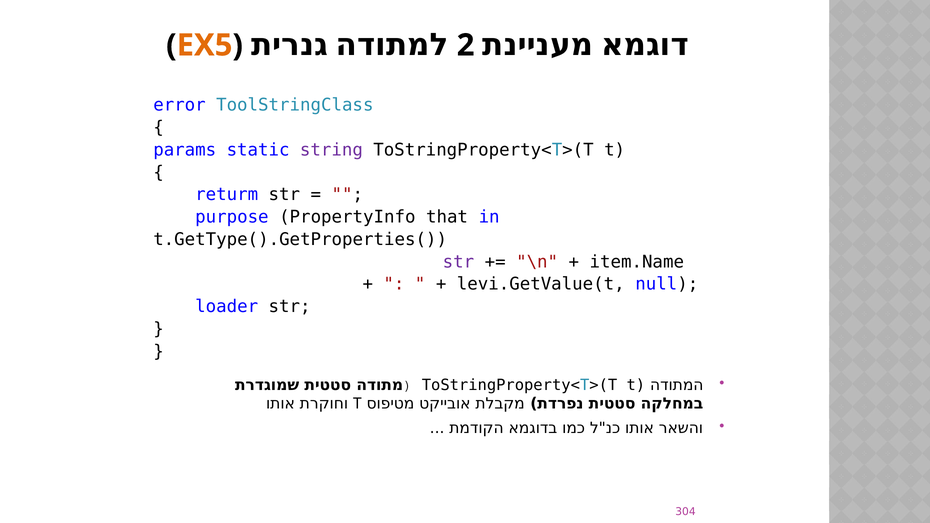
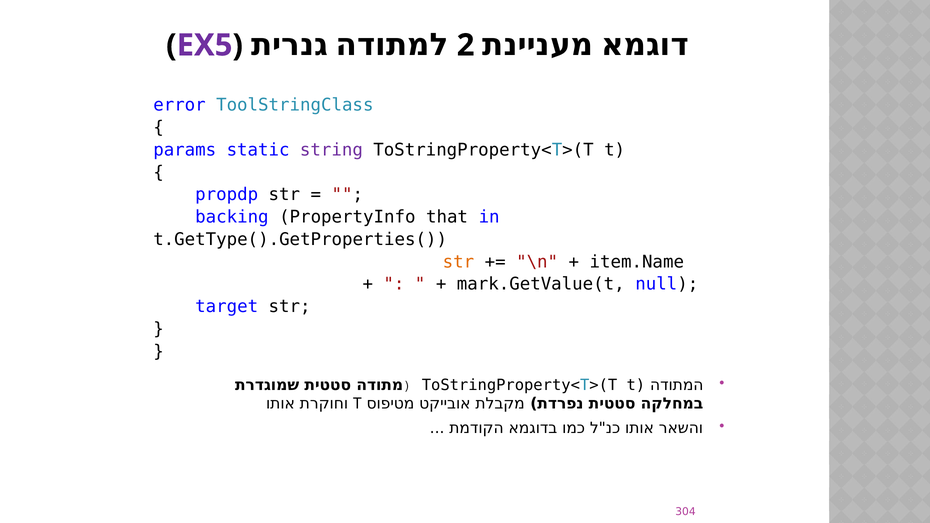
EX5 colour: orange -> purple
returm: returm -> propdp
purpose: purpose -> backing
str at (458, 262) colour: purple -> orange
levi.GetValue(t: levi.GetValue(t -> mark.GetValue(t
loader: loader -> target
